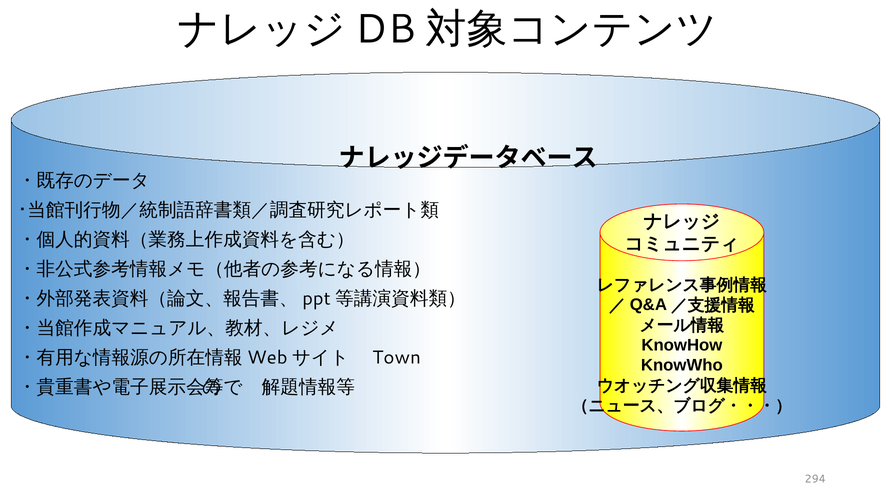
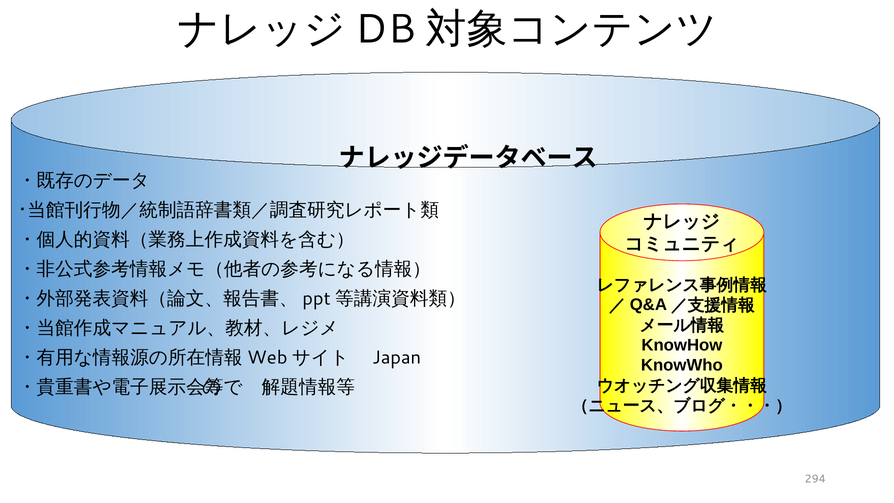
Town: Town -> Japan
